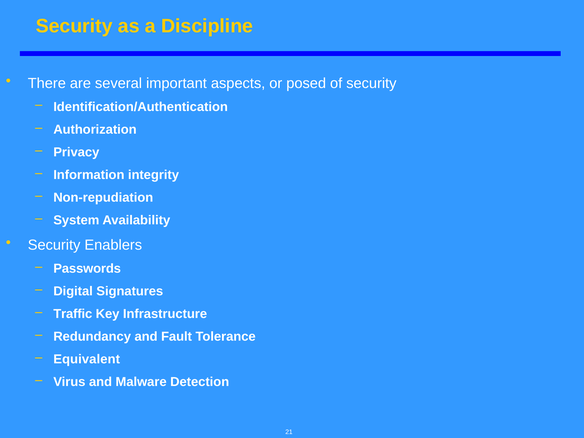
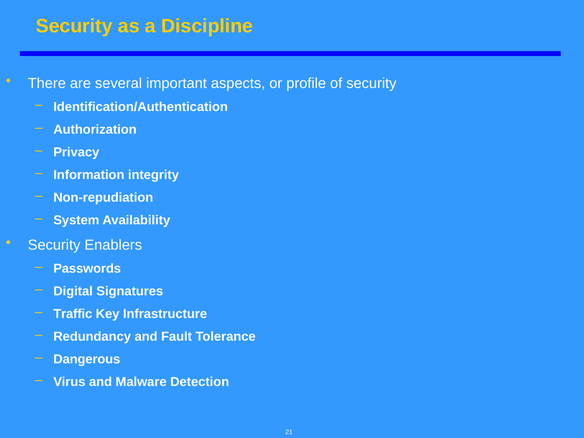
posed: posed -> profile
Equivalent: Equivalent -> Dangerous
